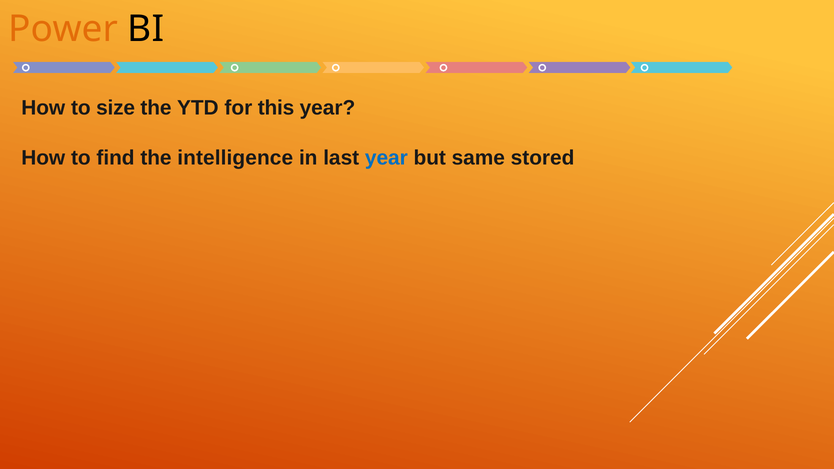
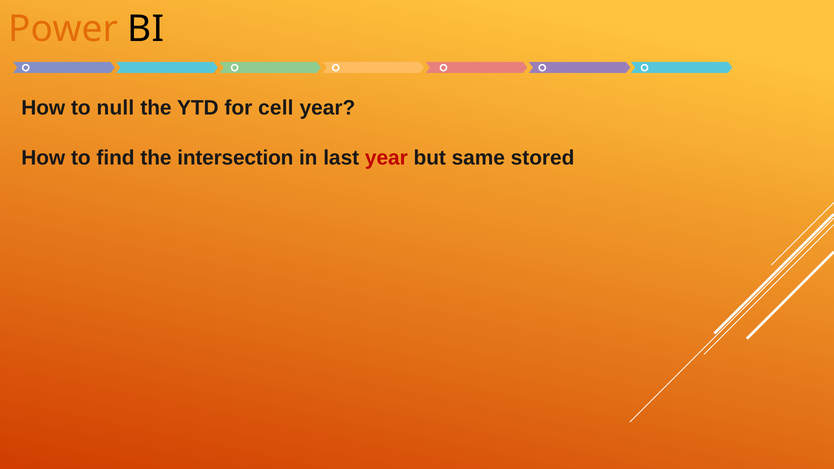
size: size -> null
this: this -> cell
intelligence: intelligence -> intersection
year at (386, 158) colour: blue -> red
